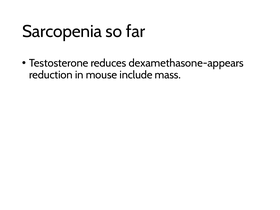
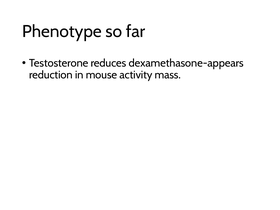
Sarcopenia: Sarcopenia -> Phenotype
include: include -> activity
